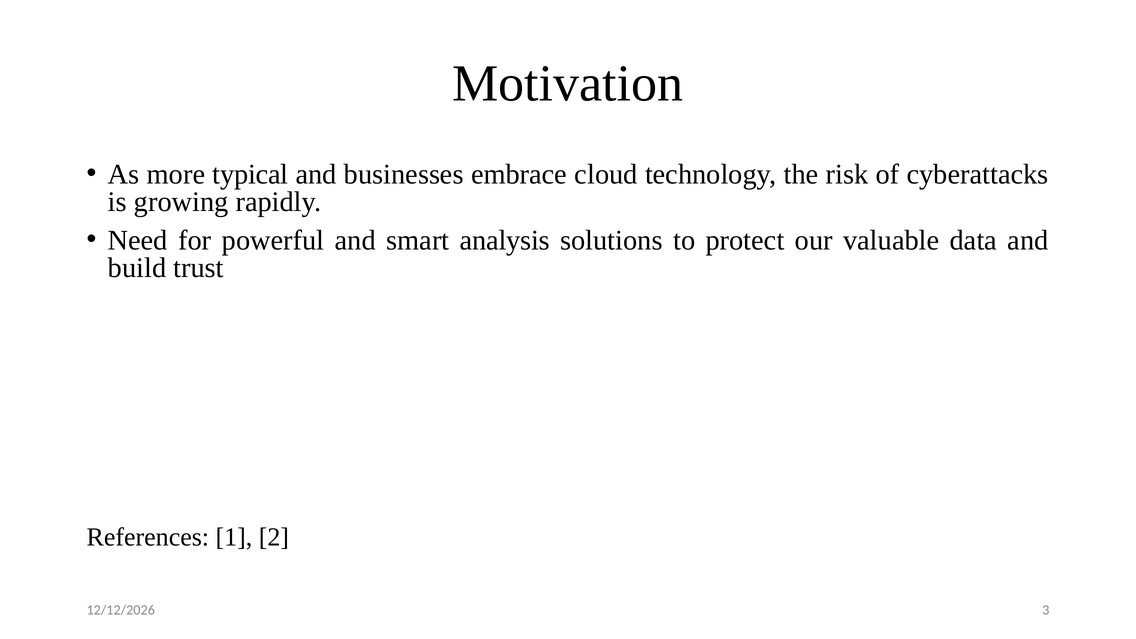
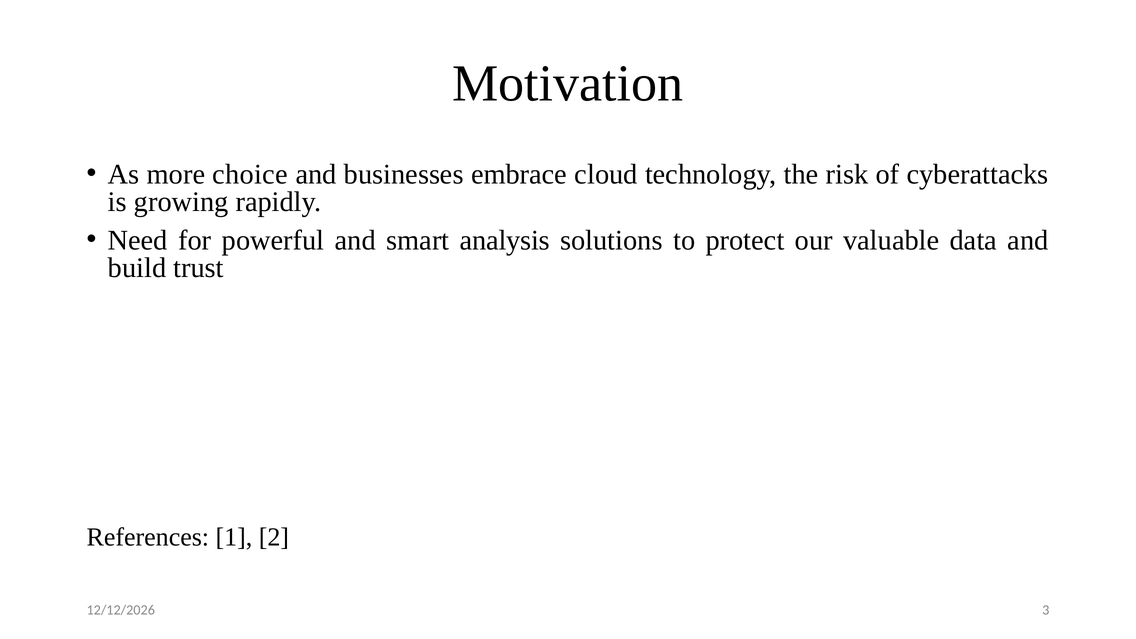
typical: typical -> choice
